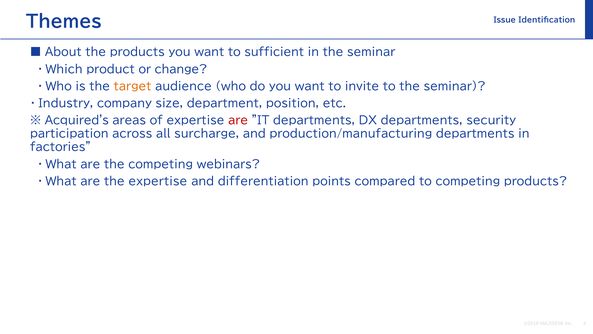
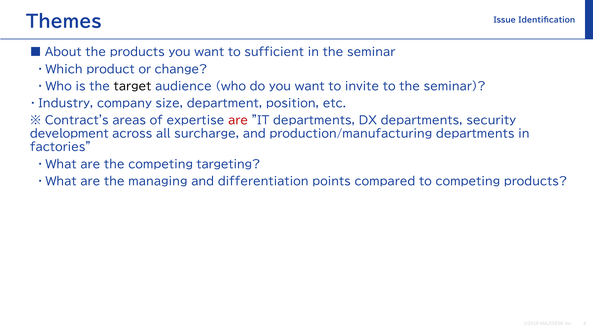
target colour: orange -> black
Acquired's: Acquired's -> Contract's
participation: participation -> development
webinars: webinars -> targeting
the expertise: expertise -> managing
